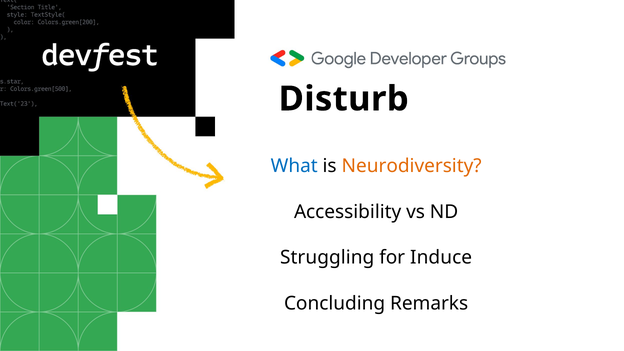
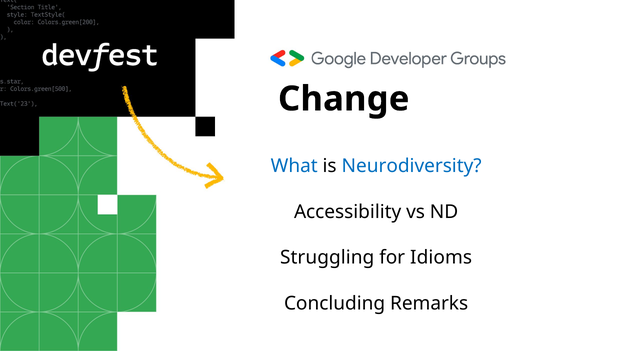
Disturb: Disturb -> Change
Neurodiversity colour: orange -> blue
Induce: Induce -> Idioms
